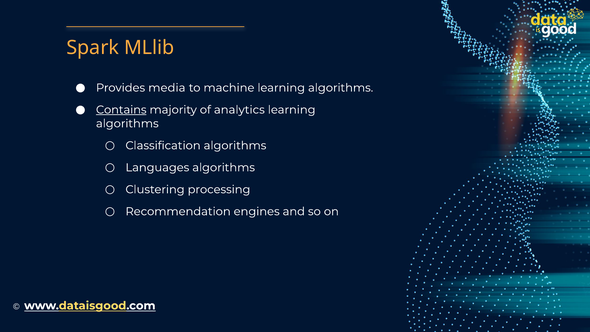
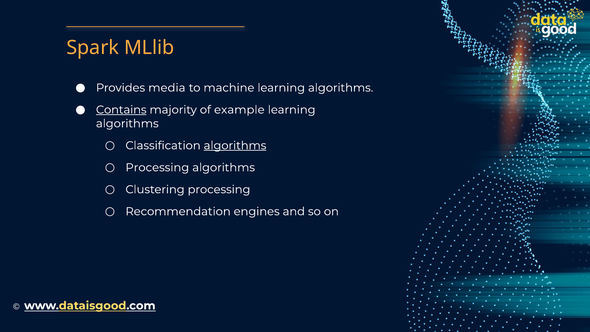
analytics: analytics -> example
algorithms at (235, 145) underline: none -> present
Languages at (157, 167): Languages -> Processing
